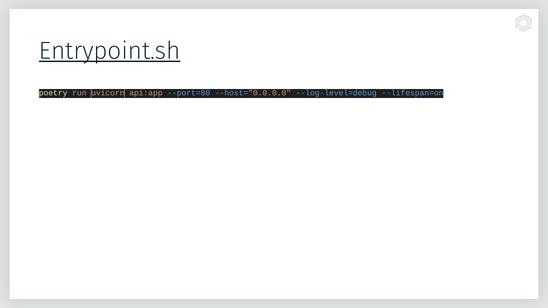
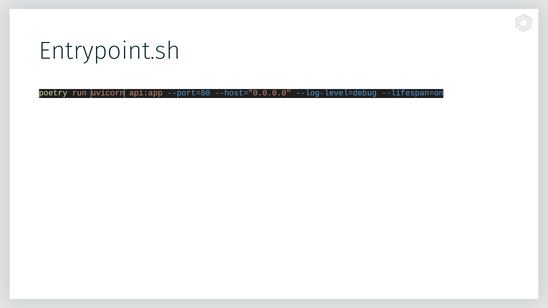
Entrypoint.sh underline: present -> none
